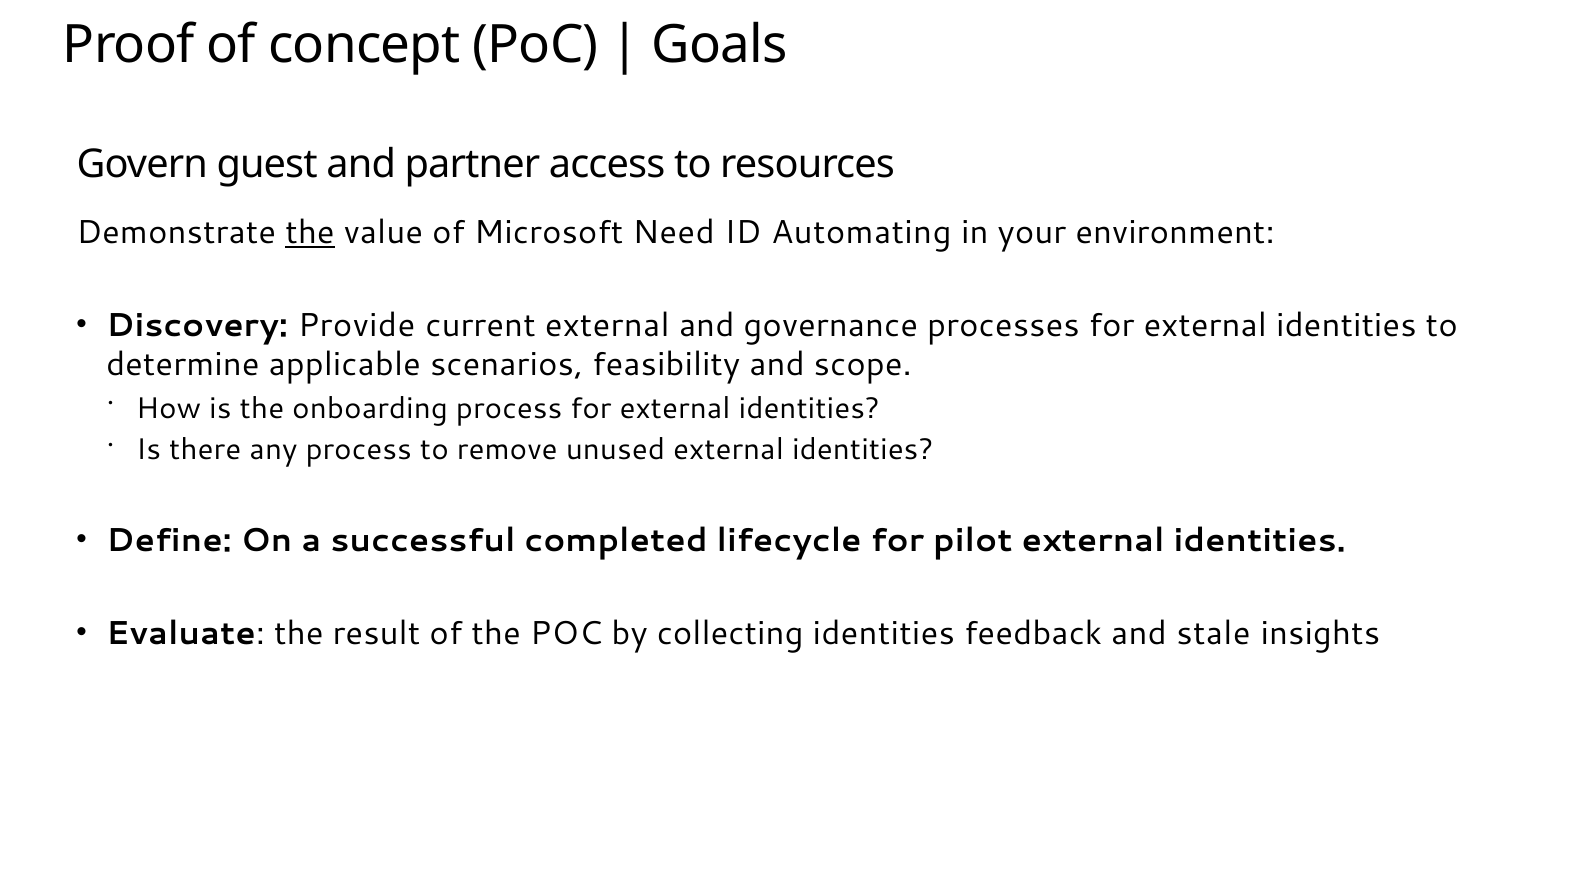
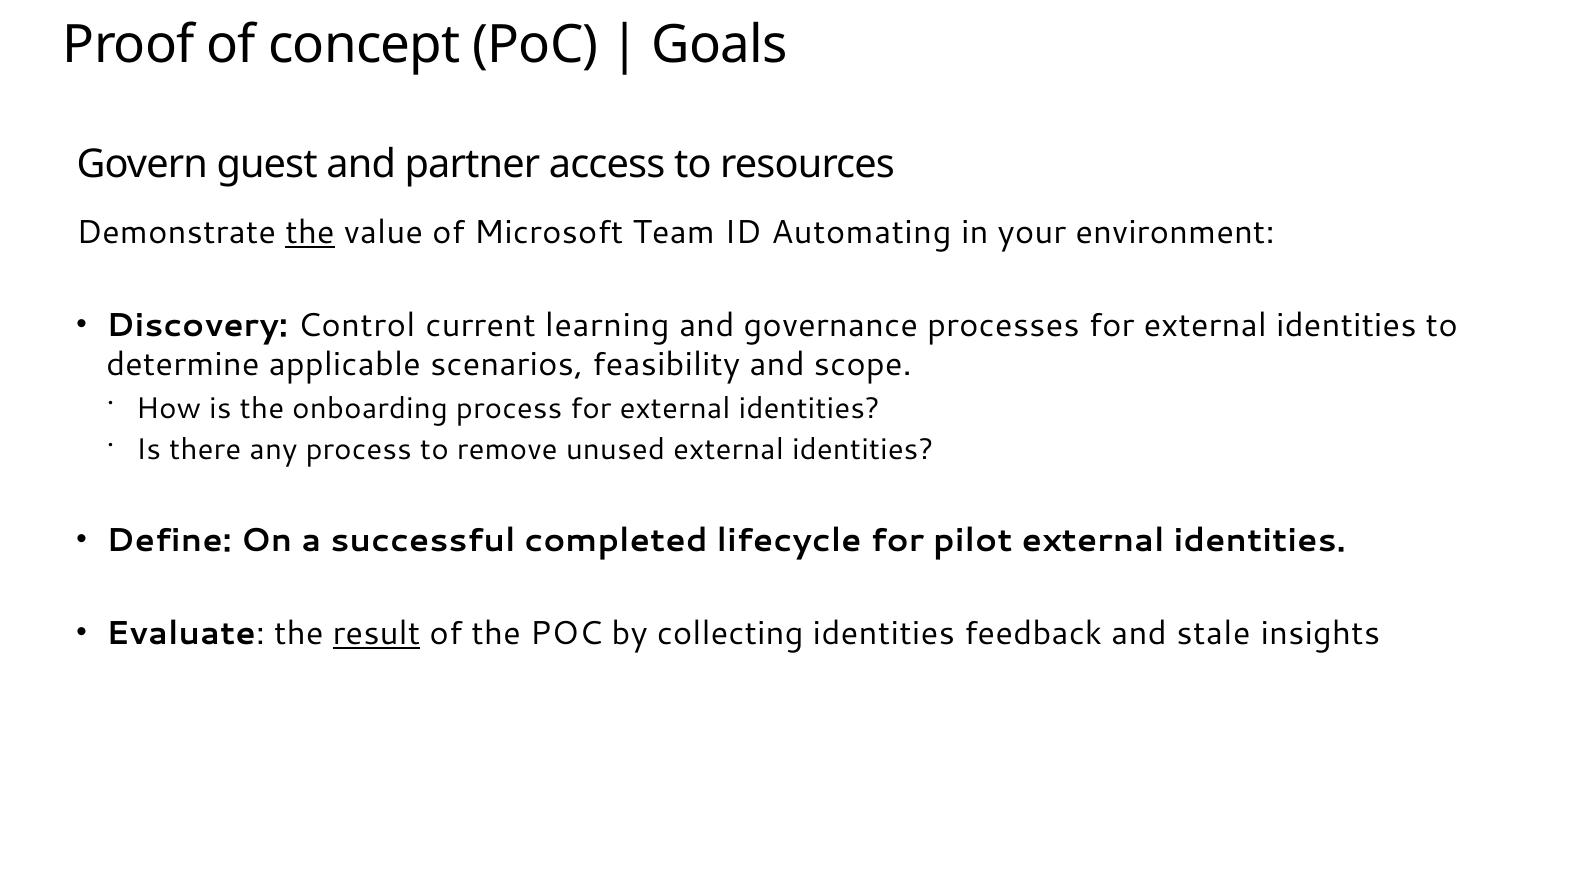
Need: Need -> Team
Provide: Provide -> Control
current external: external -> learning
result underline: none -> present
